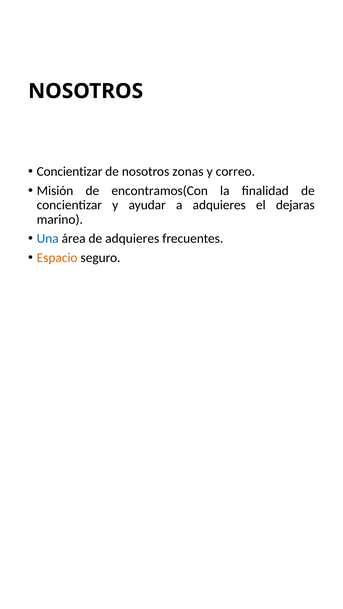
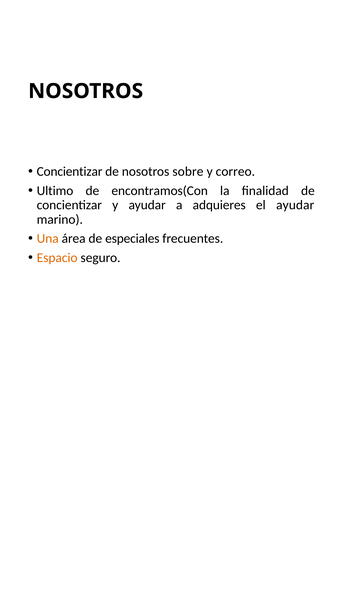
zonas: zonas -> sobre
Misión: Misión -> Ultimo
el dejaras: dejaras -> ayudar
Una colour: blue -> orange
de adquieres: adquieres -> especiales
